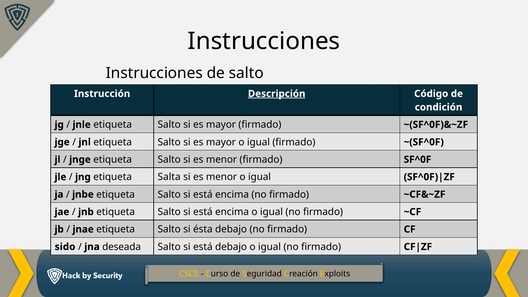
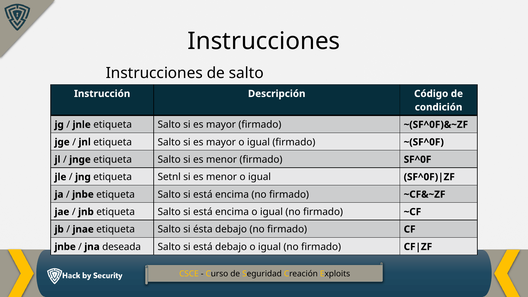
Descripción underline: present -> none
Salta: Salta -> Setnl
sido at (65, 247): sido -> jnbe
